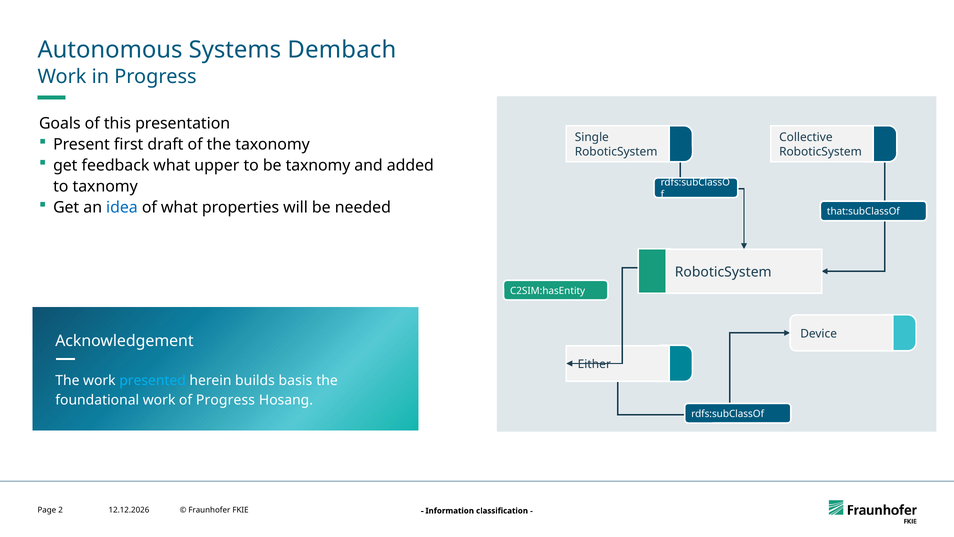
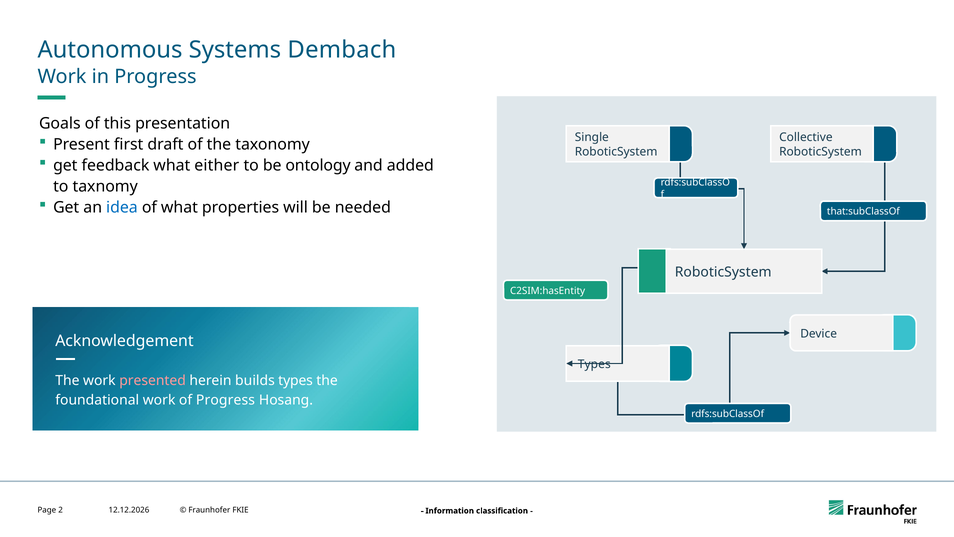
upper: upper -> either
be taxnomy: taxnomy -> ontology
Either at (594, 364): Either -> Types
presented colour: light blue -> pink
builds basis: basis -> types
